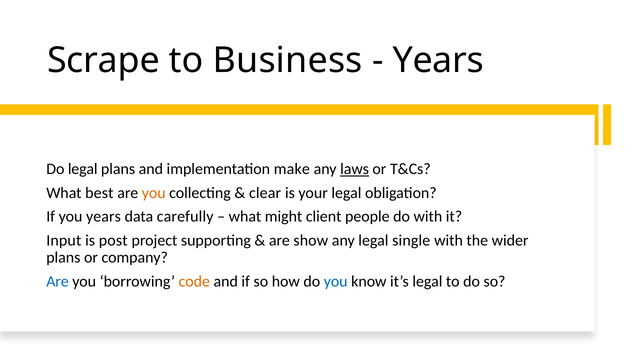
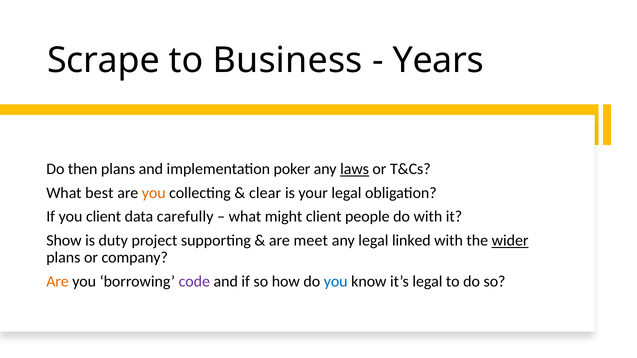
Do legal: legal -> then
make: make -> poker
you years: years -> client
Input: Input -> Show
post: post -> duty
show: show -> meet
single: single -> linked
wider underline: none -> present
Are at (57, 282) colour: blue -> orange
code colour: orange -> purple
